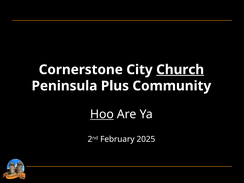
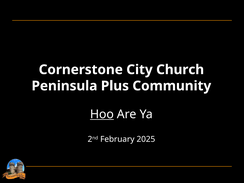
Church underline: present -> none
